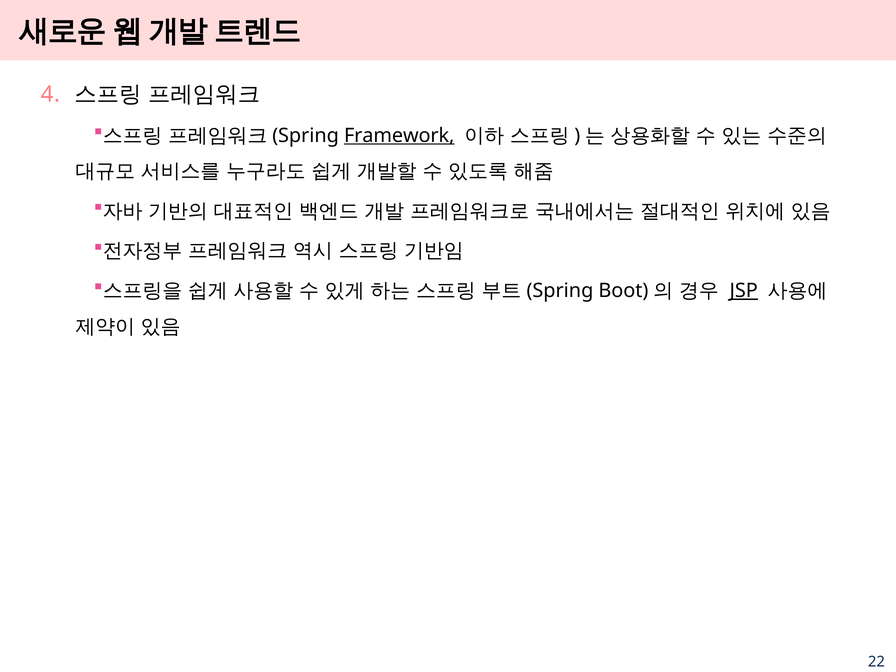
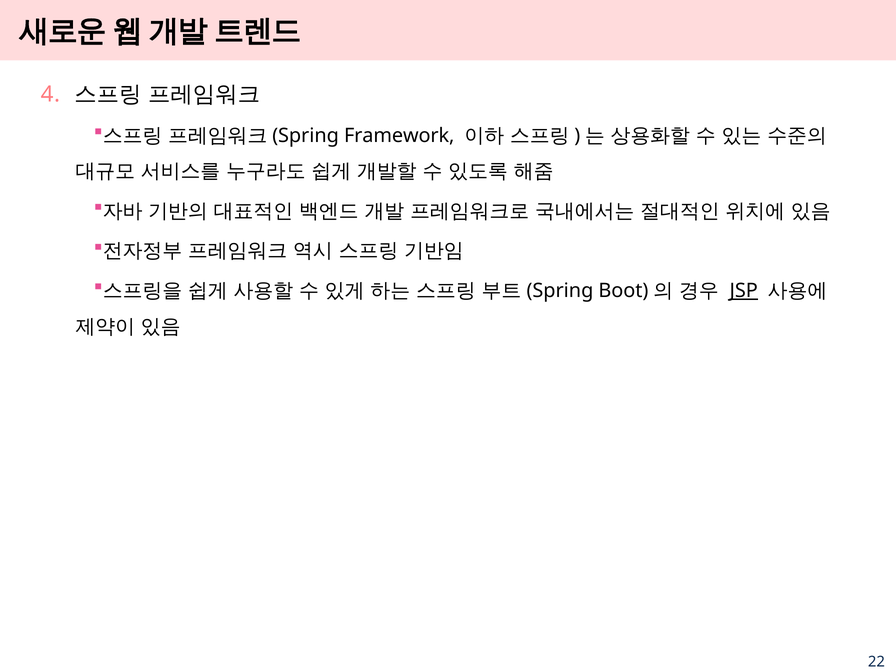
Framework underline: present -> none
